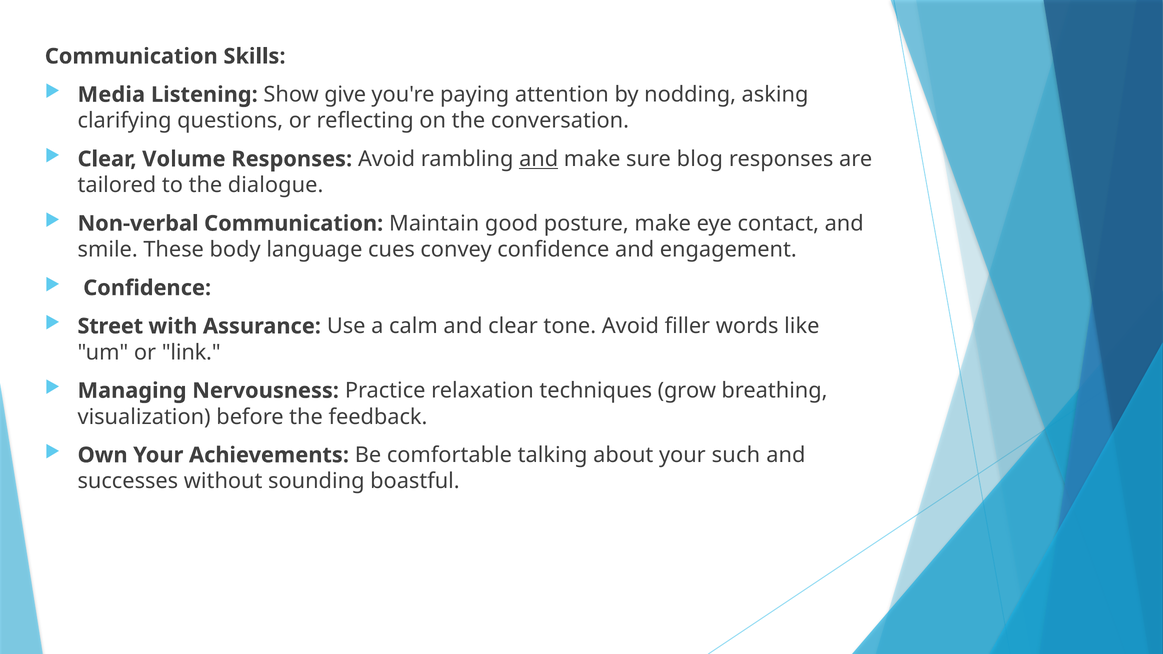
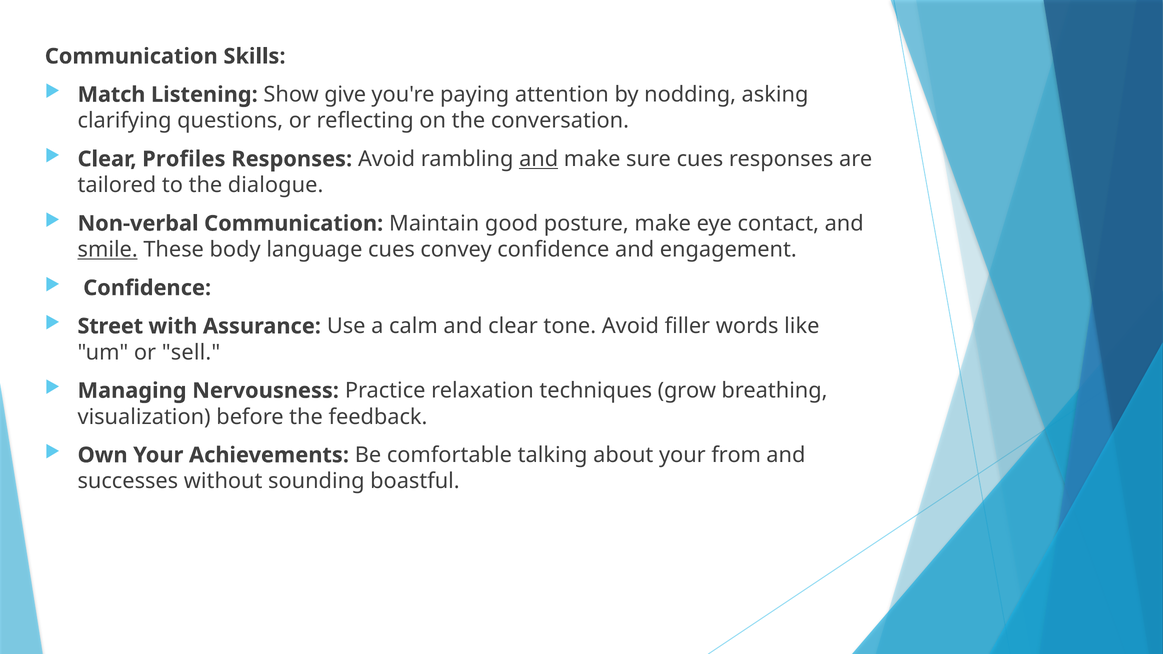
Media: Media -> Match
Volume: Volume -> Profiles
sure blog: blog -> cues
smile underline: none -> present
link: link -> sell
such: such -> from
